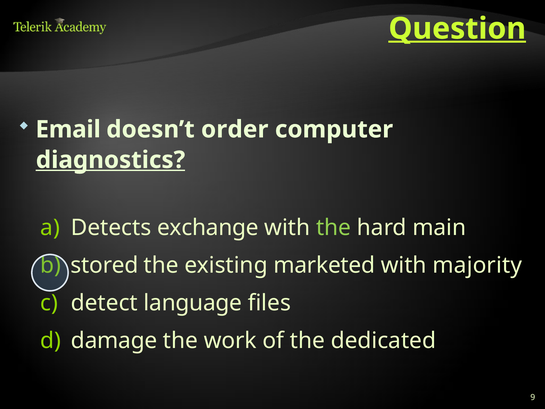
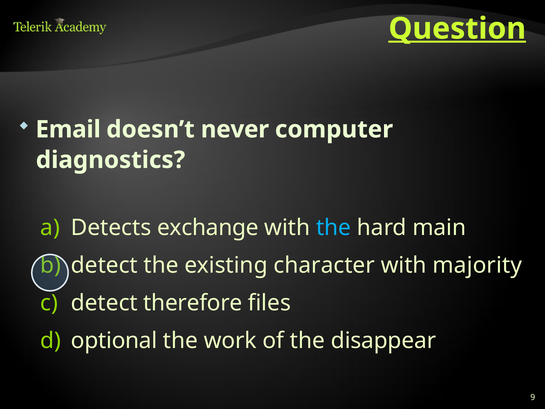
order: order -> never
diagnostics underline: present -> none
the at (334, 227) colour: light green -> light blue
stored at (104, 265): stored -> detect
marketed: marketed -> character
language: language -> therefore
damage: damage -> optional
dedicated: dedicated -> disappear
